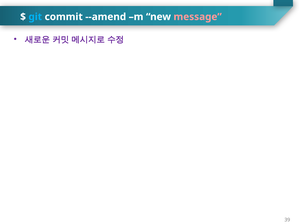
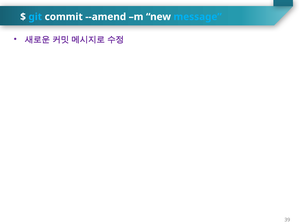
message colour: pink -> light blue
